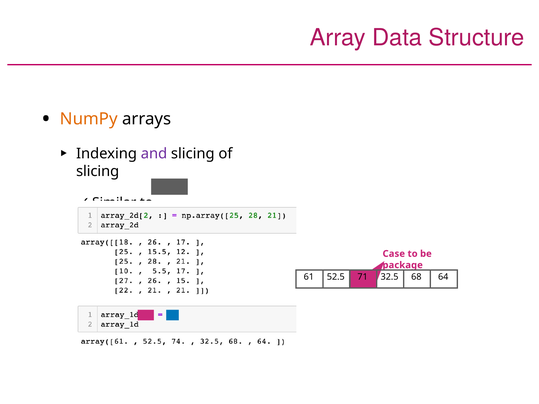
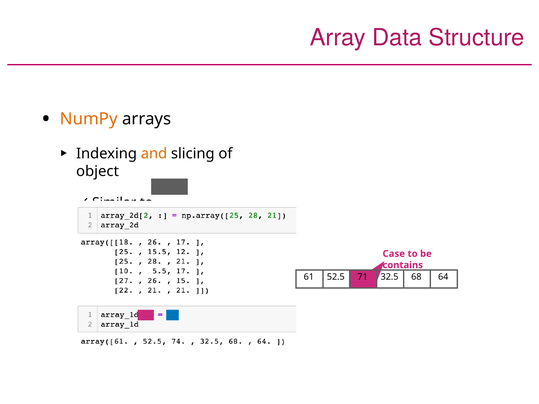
and colour: purple -> orange
slicing at (98, 172): slicing -> object
package: package -> contains
